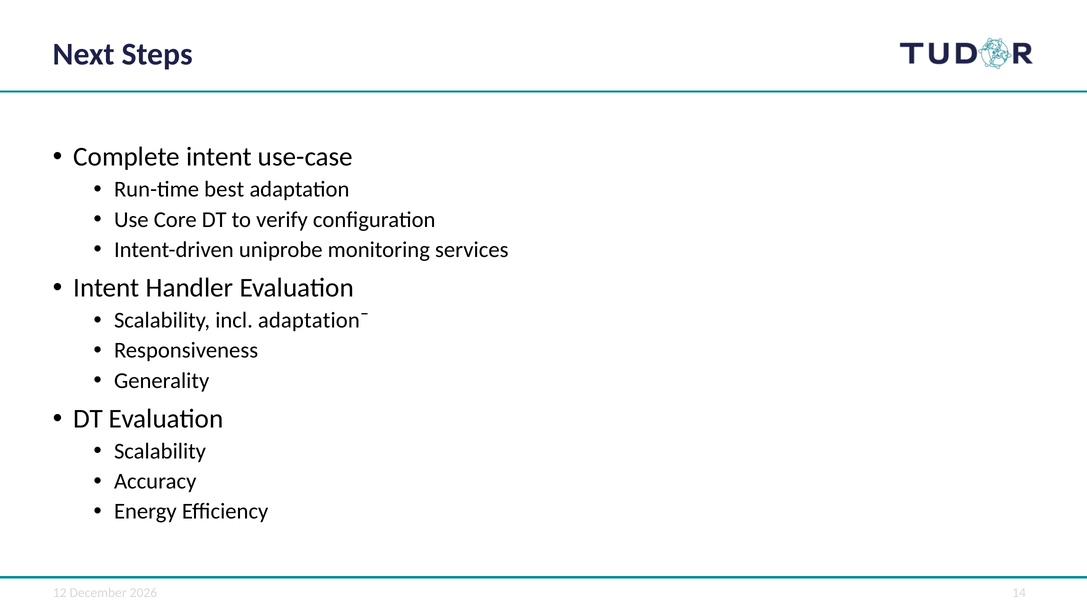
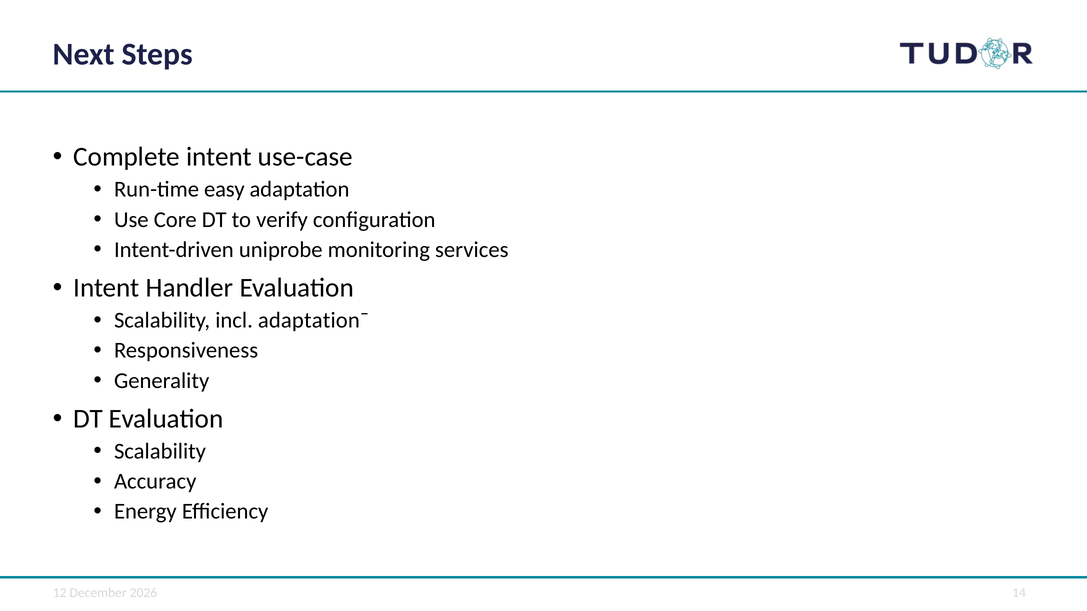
best: best -> easy
